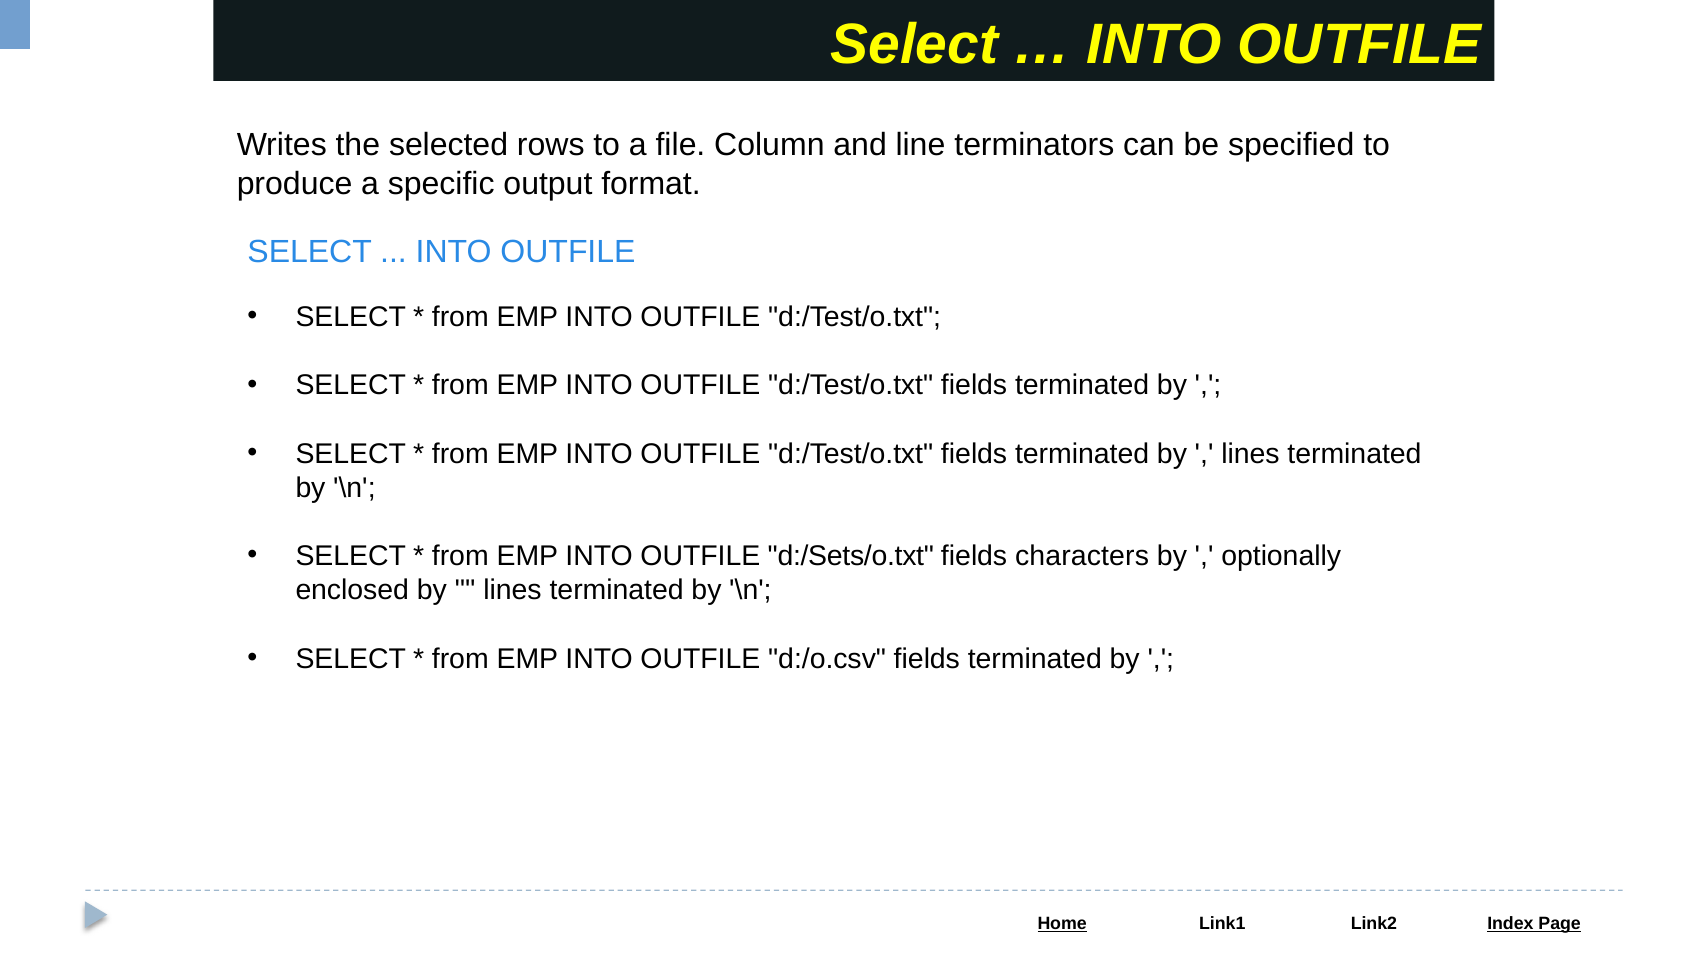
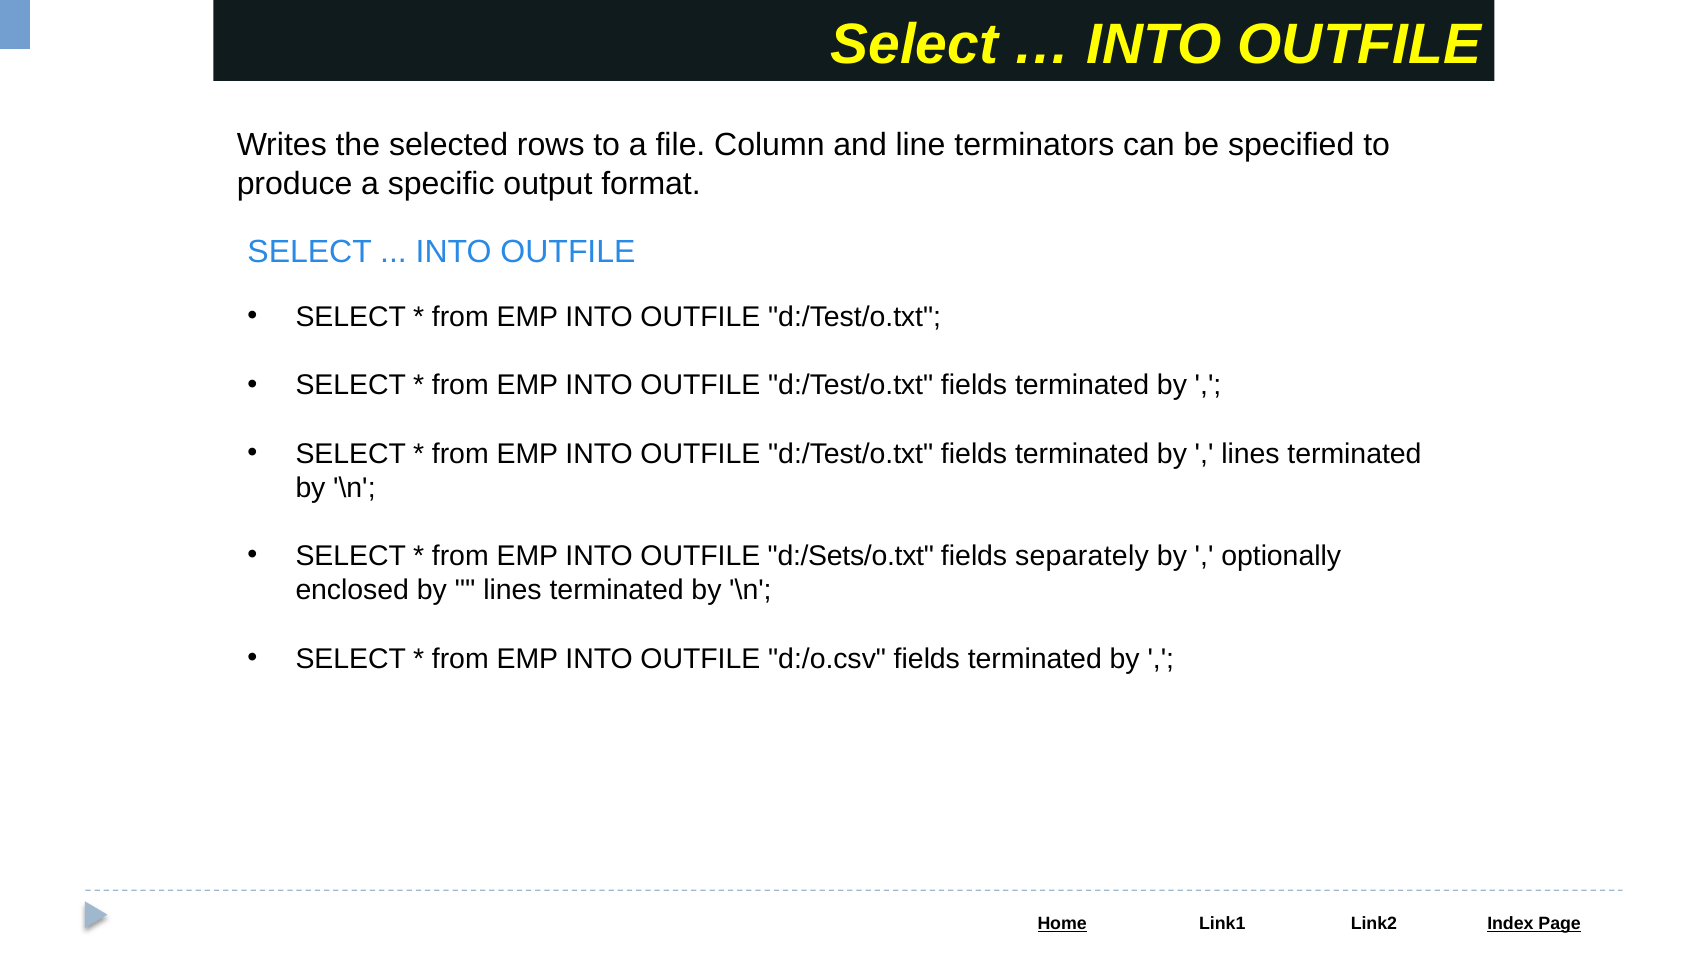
characters: characters -> separately
